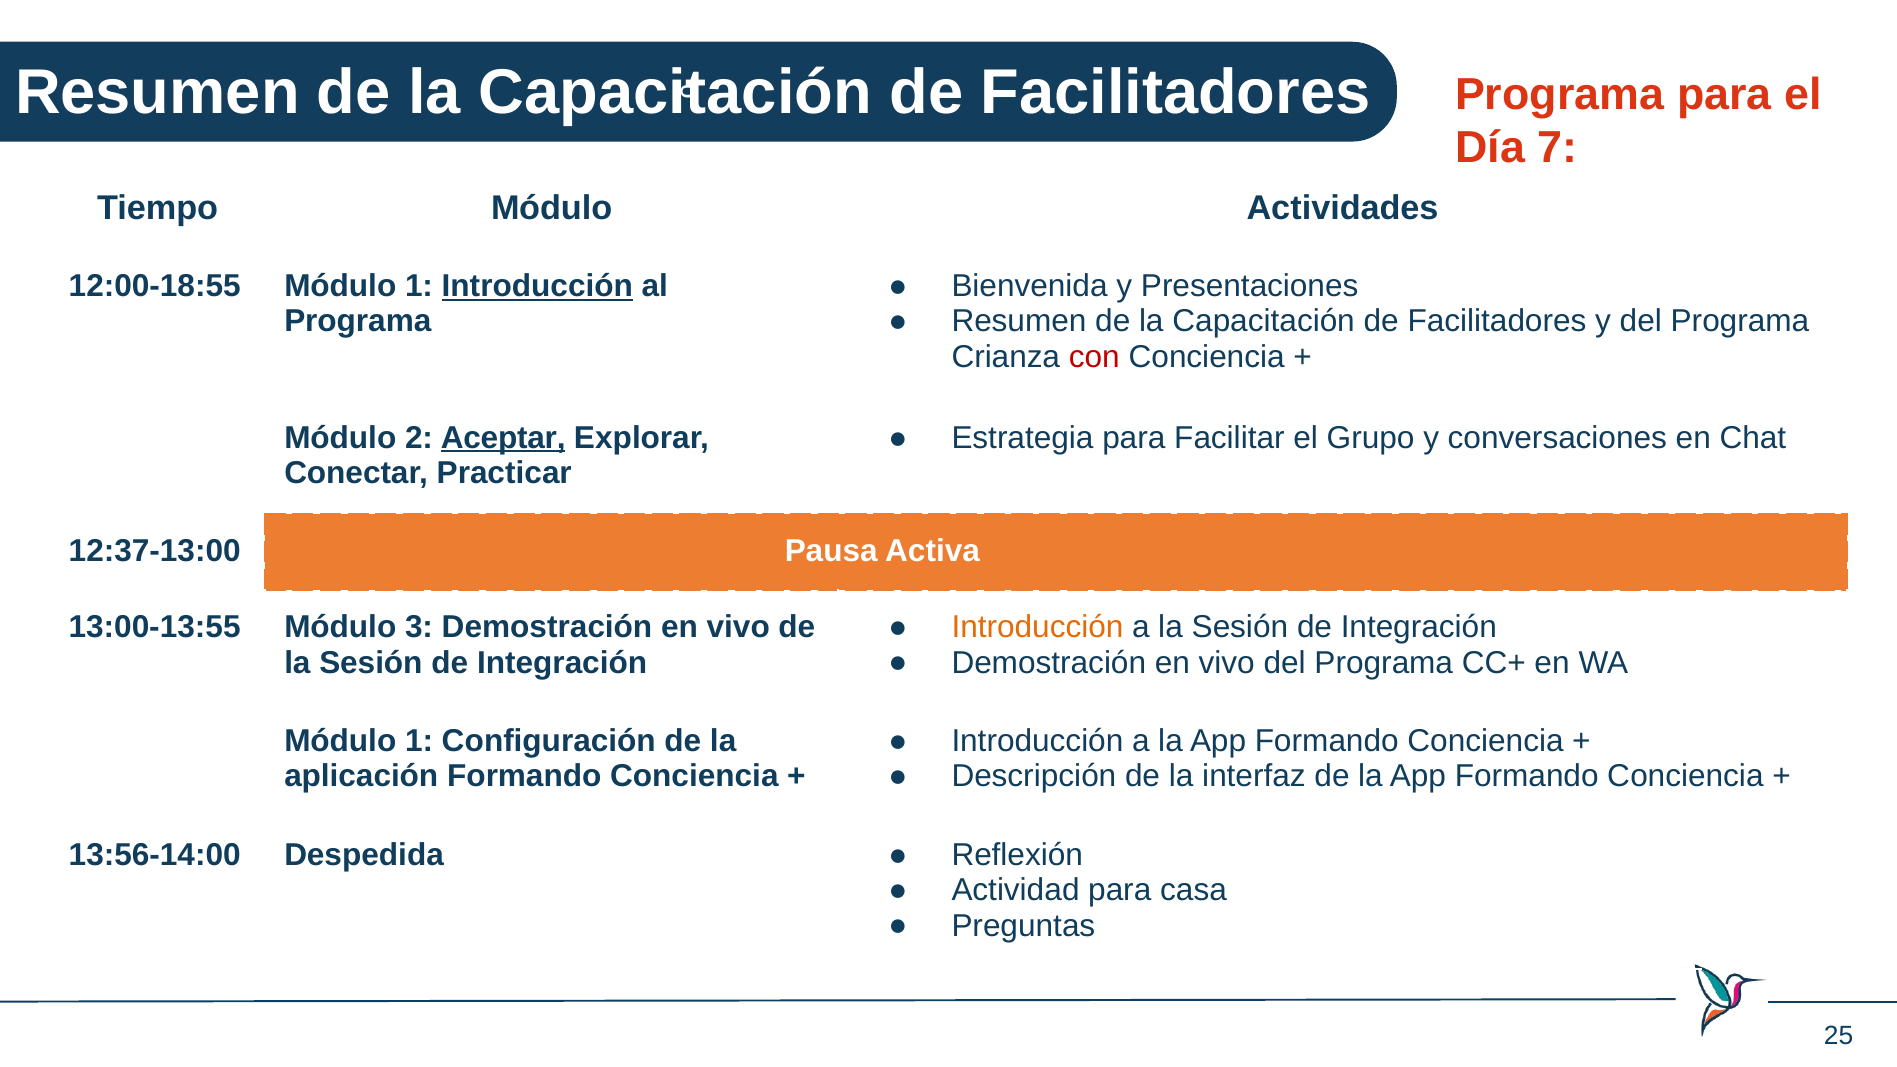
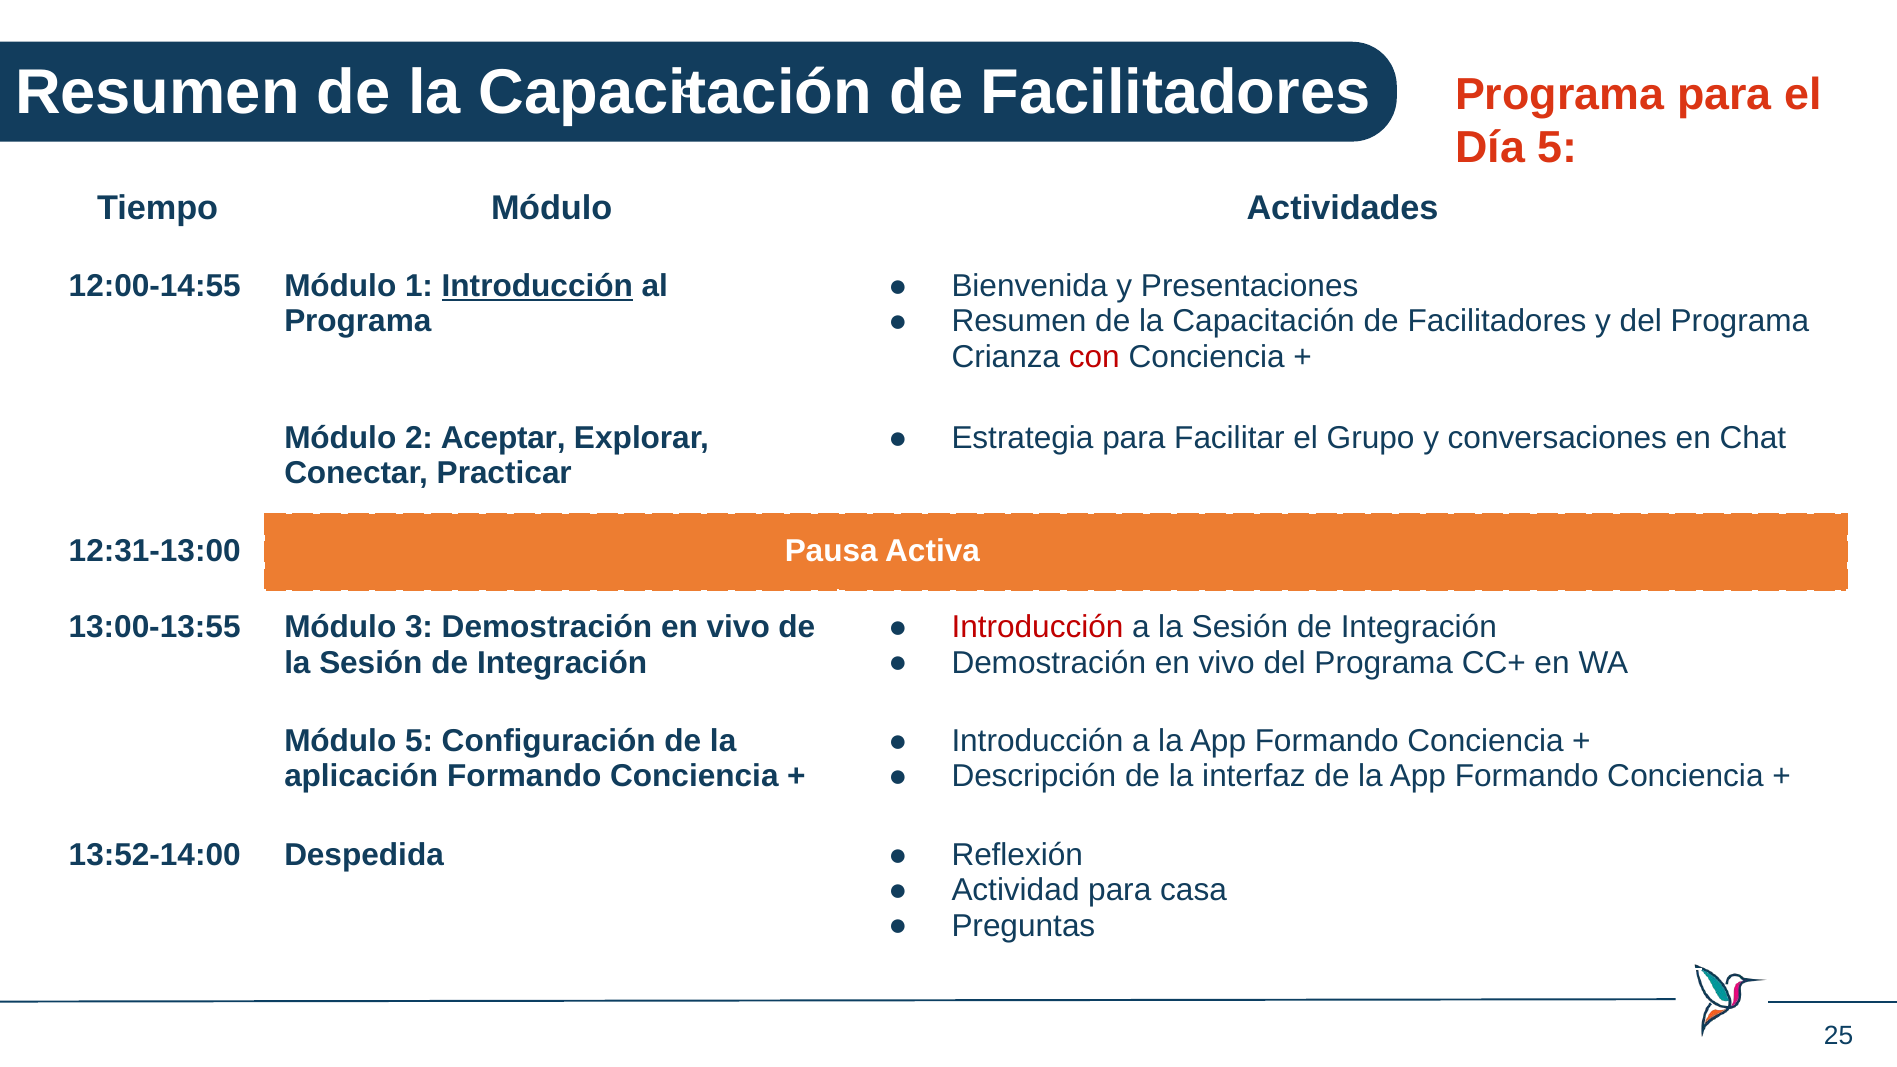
Día 7: 7 -> 5
12:00-18:55: 12:00-18:55 -> 12:00-14:55
Aceptar underline: present -> none
12:37-13:00: 12:37-13:00 -> 12:31-13:00
Introducción at (1038, 627) colour: orange -> red
1 at (419, 741): 1 -> 5
13:56-14:00: 13:56-14:00 -> 13:52-14:00
